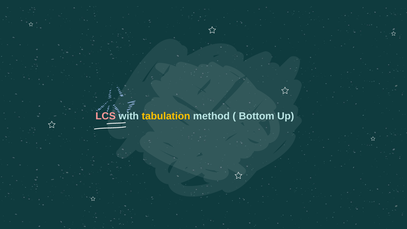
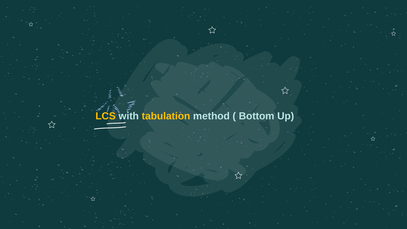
LCS colour: pink -> yellow
